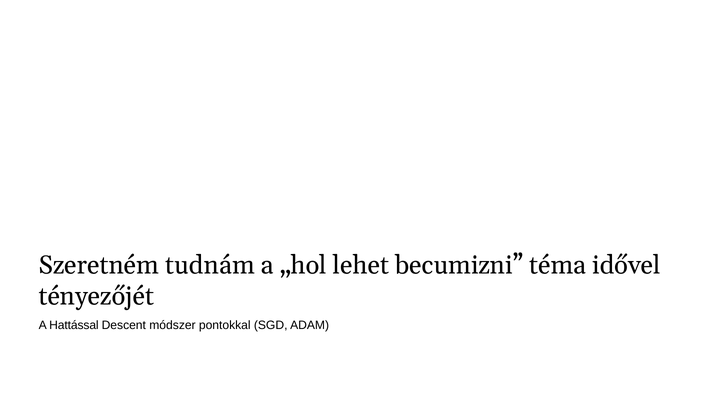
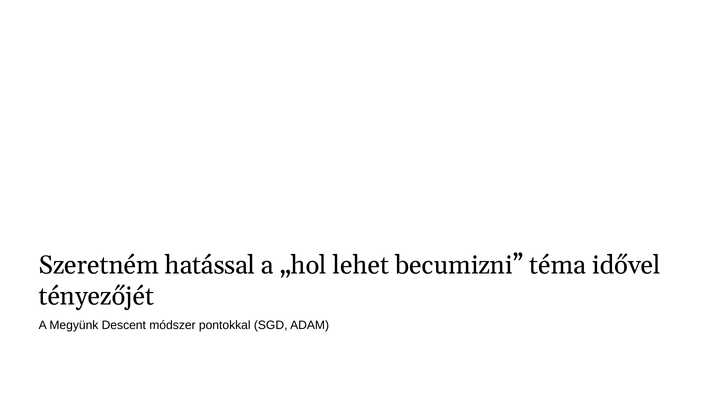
tudnám: tudnám -> hatással
Hattással: Hattással -> Megyünk
